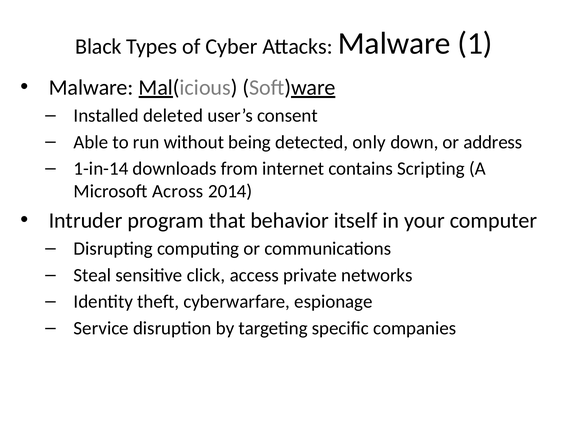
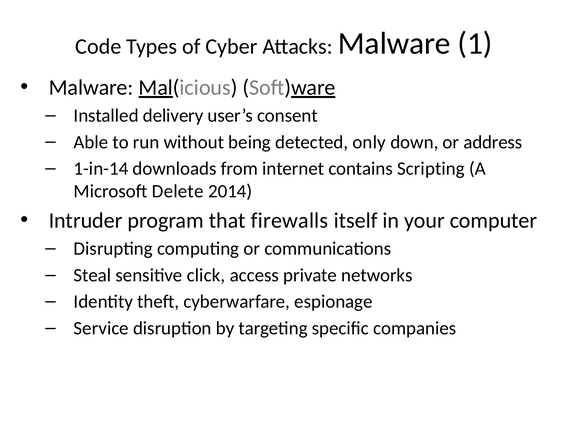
Black: Black -> Code
deleted: deleted -> delivery
Across: Across -> Delete
behavior: behavior -> firewalls
